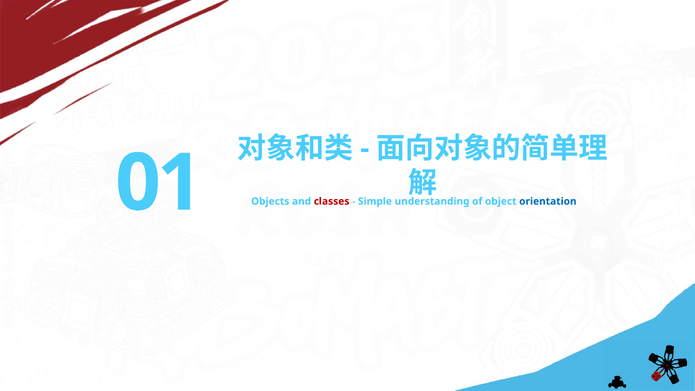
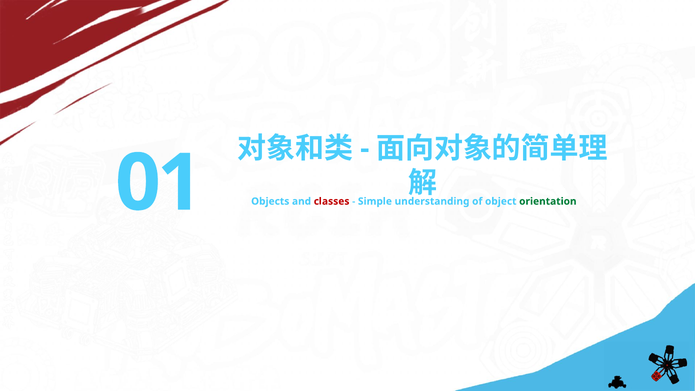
orientation colour: blue -> green
